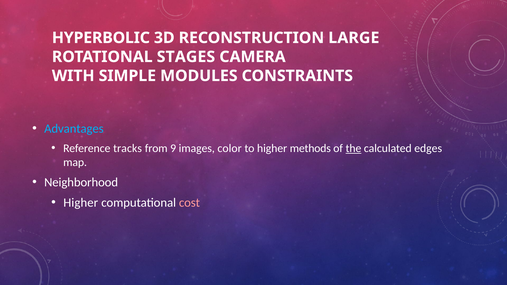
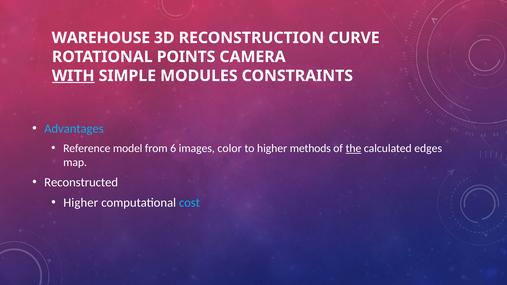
HYPERBOLIC: HYPERBOLIC -> WAREHOUSE
LARGE: LARGE -> CURVE
STAGES: STAGES -> POINTS
WITH underline: none -> present
tracks: tracks -> model
9: 9 -> 6
Neighborhood: Neighborhood -> Reconstructed
cost colour: pink -> light blue
